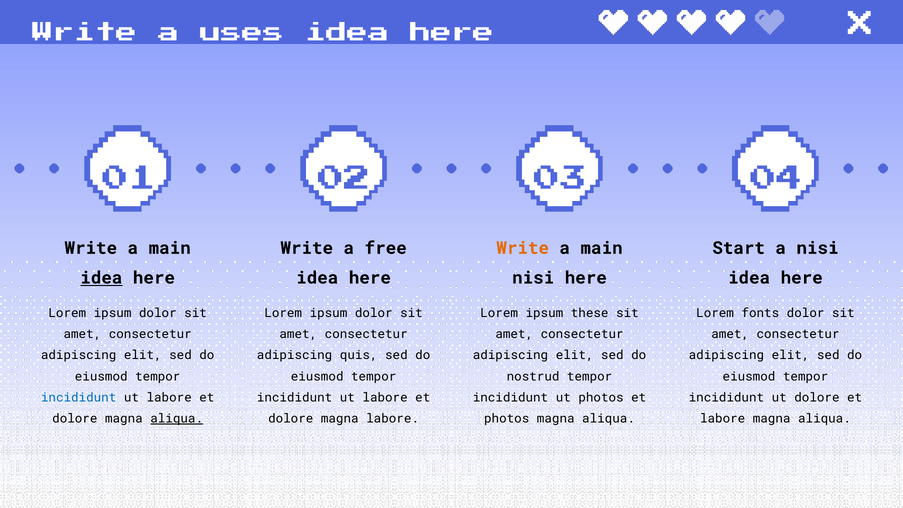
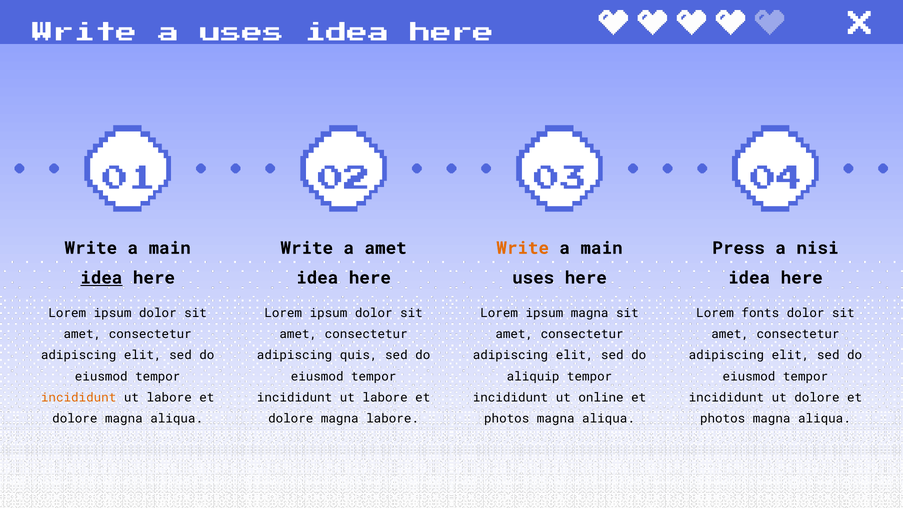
a free: free -> amet
Start: Start -> Press
nisi at (533, 278): nisi -> uses
ipsum these: these -> magna
nostrud: nostrud -> aliquip
incididunt at (79, 397) colour: blue -> orange
ut photos: photos -> online
aliqua at (177, 418) underline: present -> none
labore at (723, 418): labore -> photos
